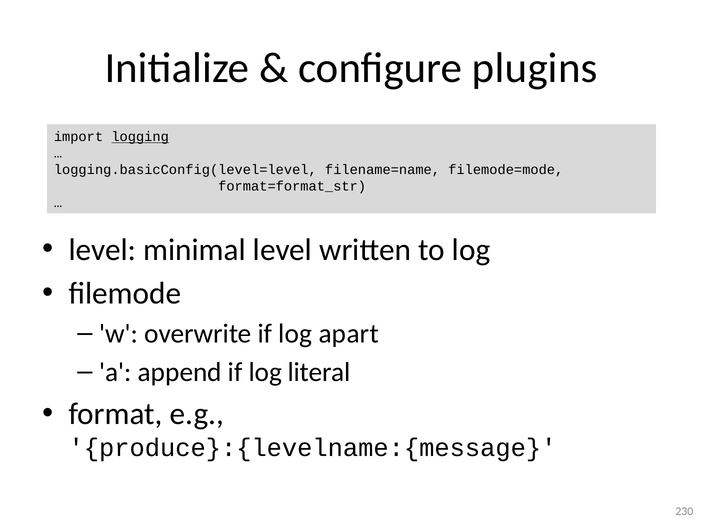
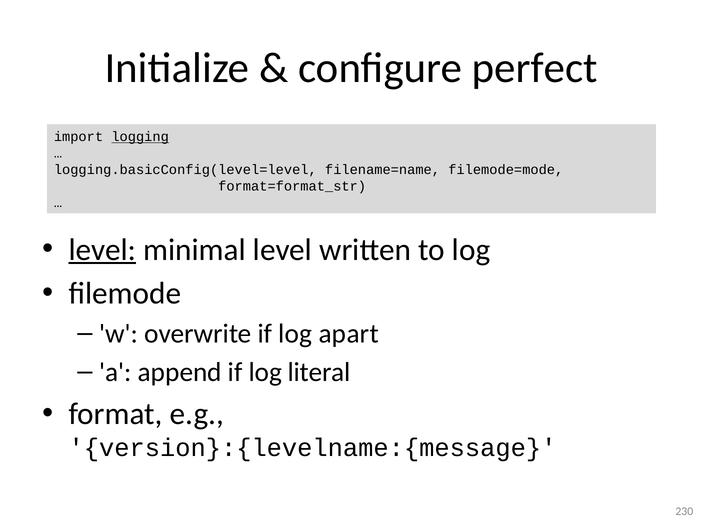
plugins: plugins -> perfect
level at (102, 249) underline: none -> present
produce}:{levelname:{message: produce}:{levelname:{message -> version}:{levelname:{message
